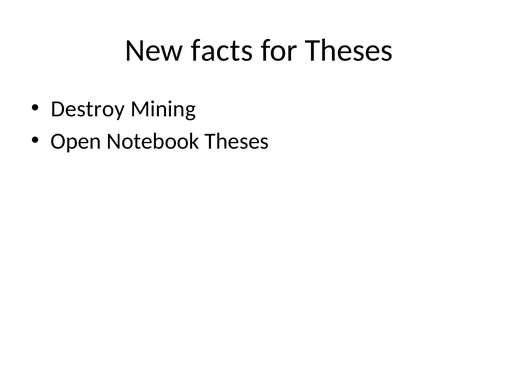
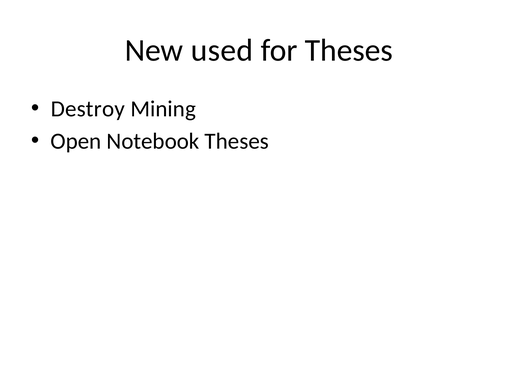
facts: facts -> used
